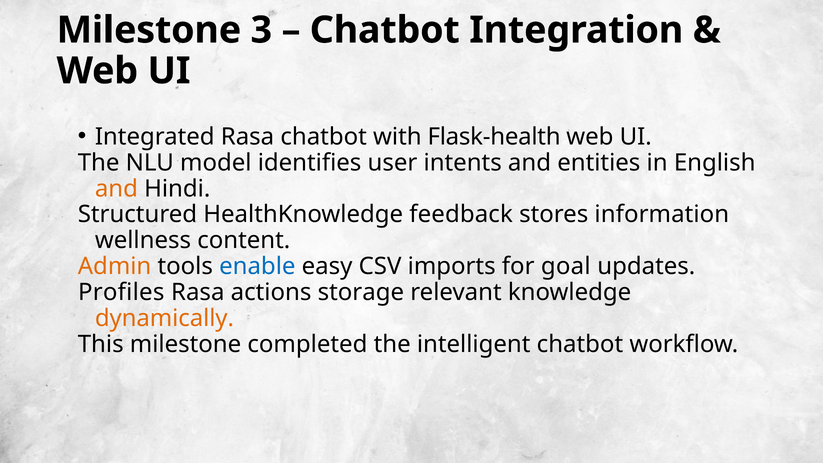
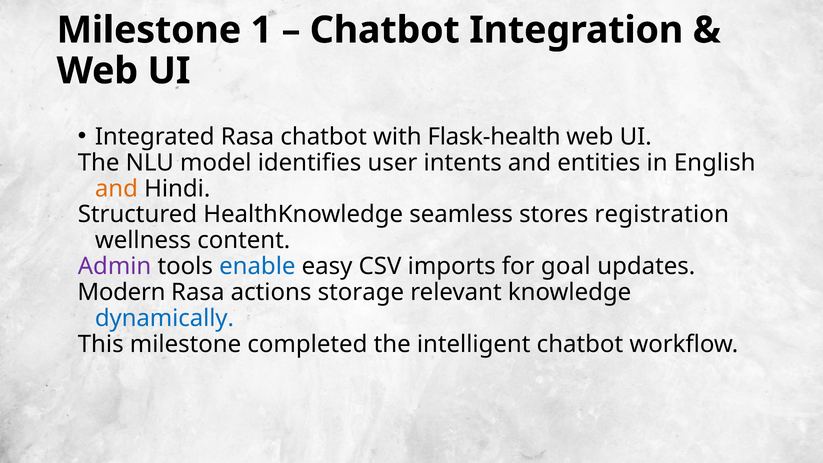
3: 3 -> 1
feedback: feedback -> seamless
information: information -> registration
Admin colour: orange -> purple
Profiles: Profiles -> Modern
dynamically colour: orange -> blue
